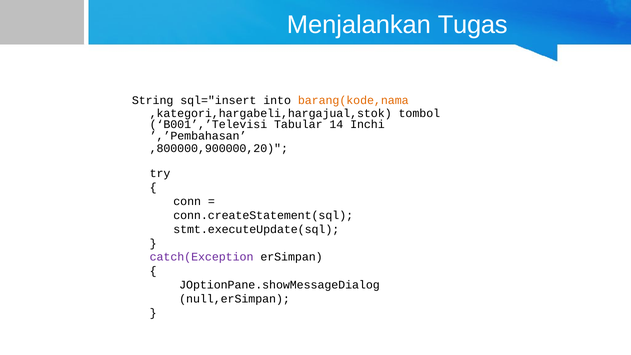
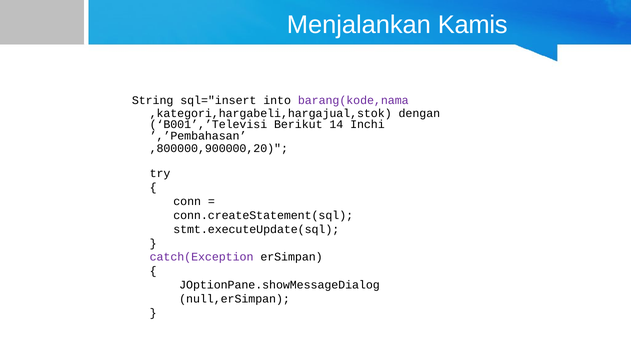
Tugas: Tugas -> Kamis
barang(kode,nama colour: orange -> purple
tombol: tombol -> dengan
Tabular: Tabular -> Berikut
